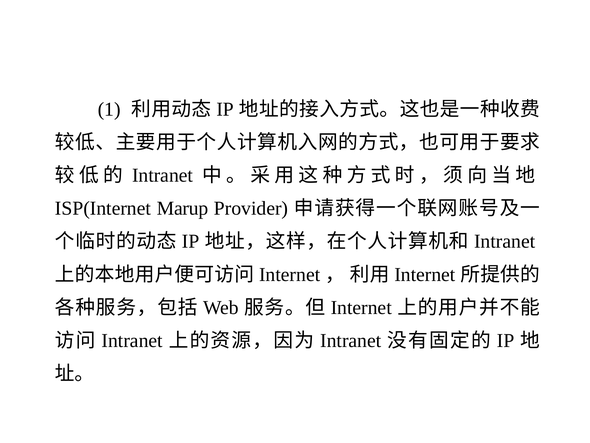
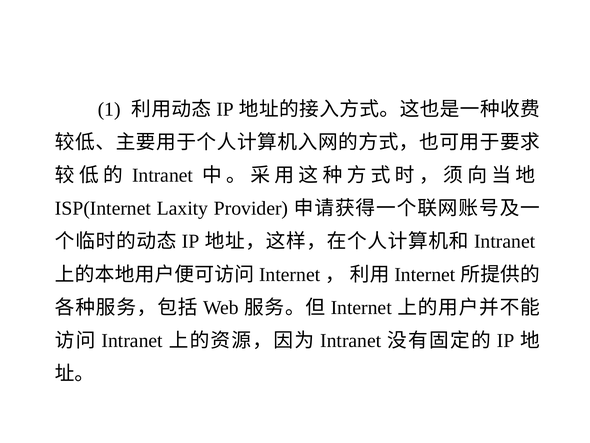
Marup: Marup -> Laxity
